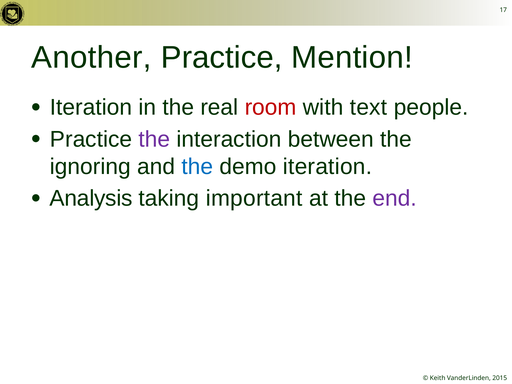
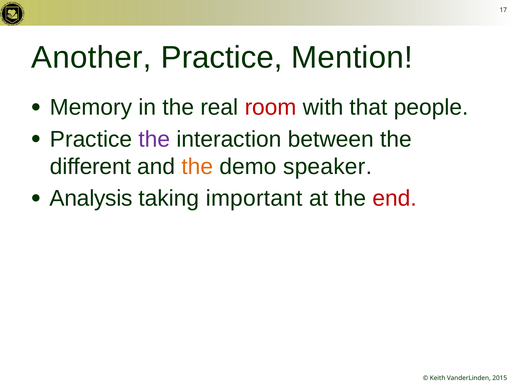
Iteration at (91, 107): Iteration -> Memory
text: text -> that
ignoring: ignoring -> different
the at (197, 167) colour: blue -> orange
demo iteration: iteration -> speaker
end colour: purple -> red
